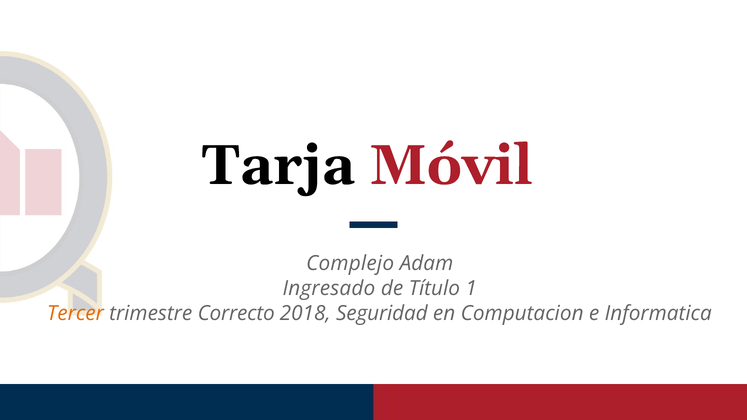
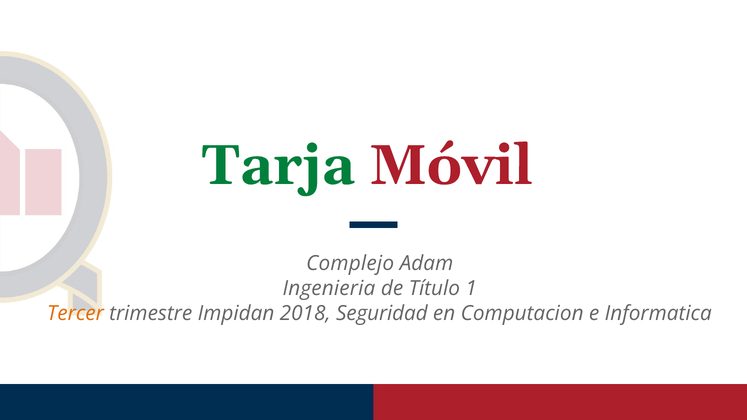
Tarja colour: black -> green
Ingresado: Ingresado -> Ingenieria
Correcto: Correcto -> Impidan
